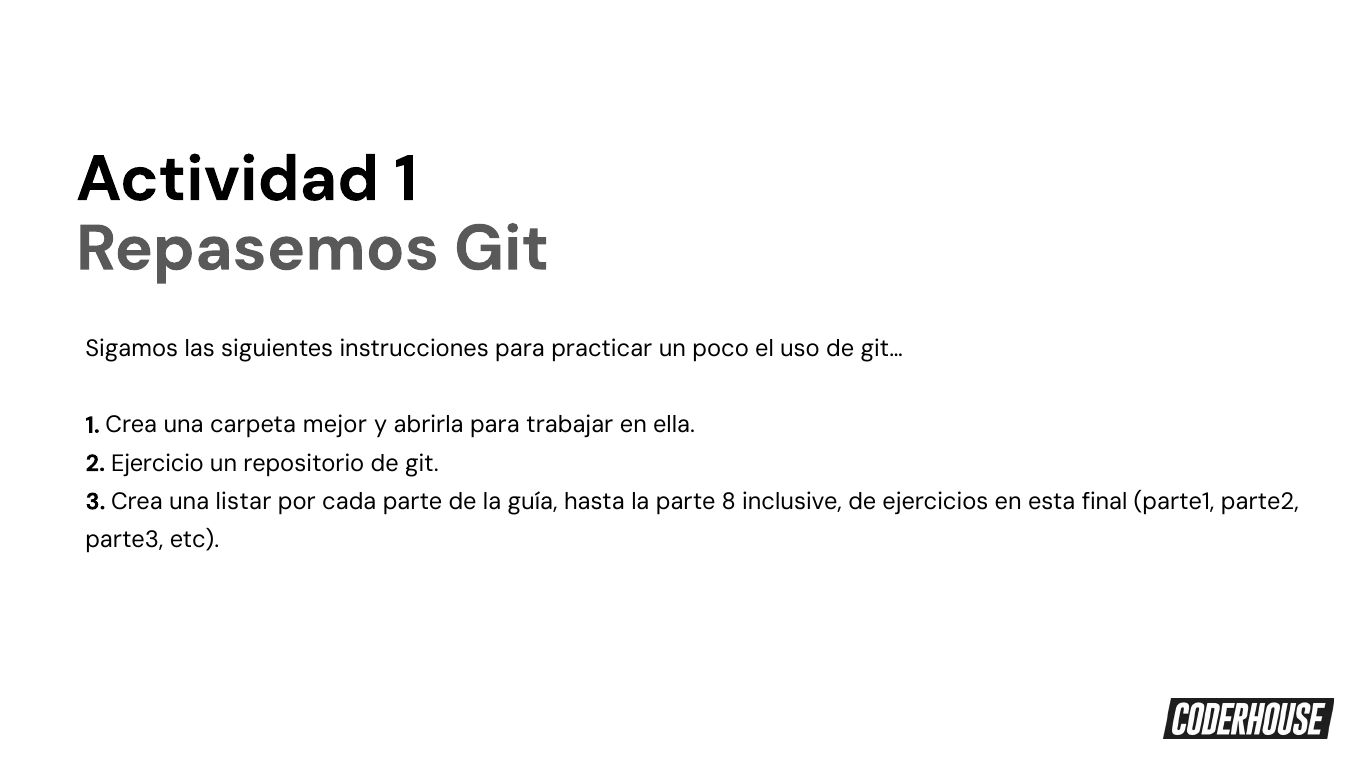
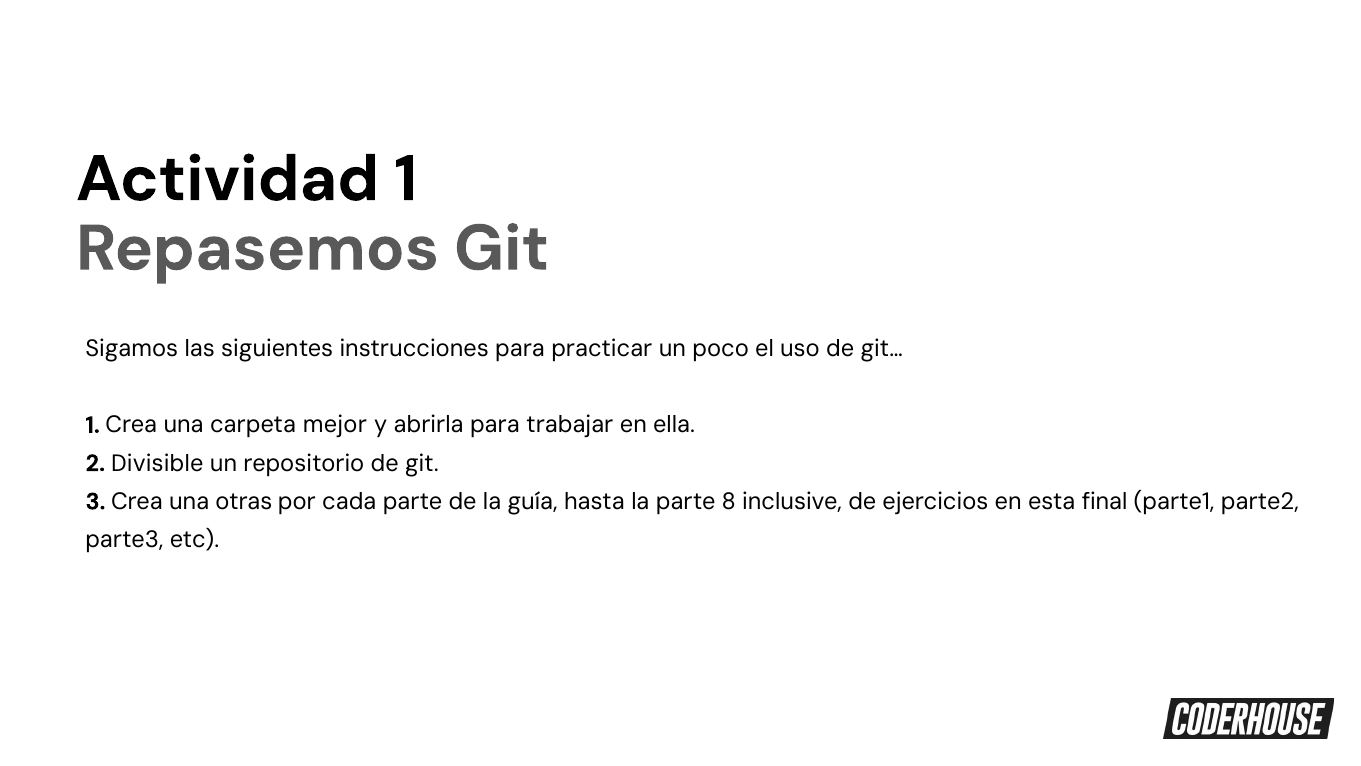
Ejercicio: Ejercicio -> Divisible
listar: listar -> otras
